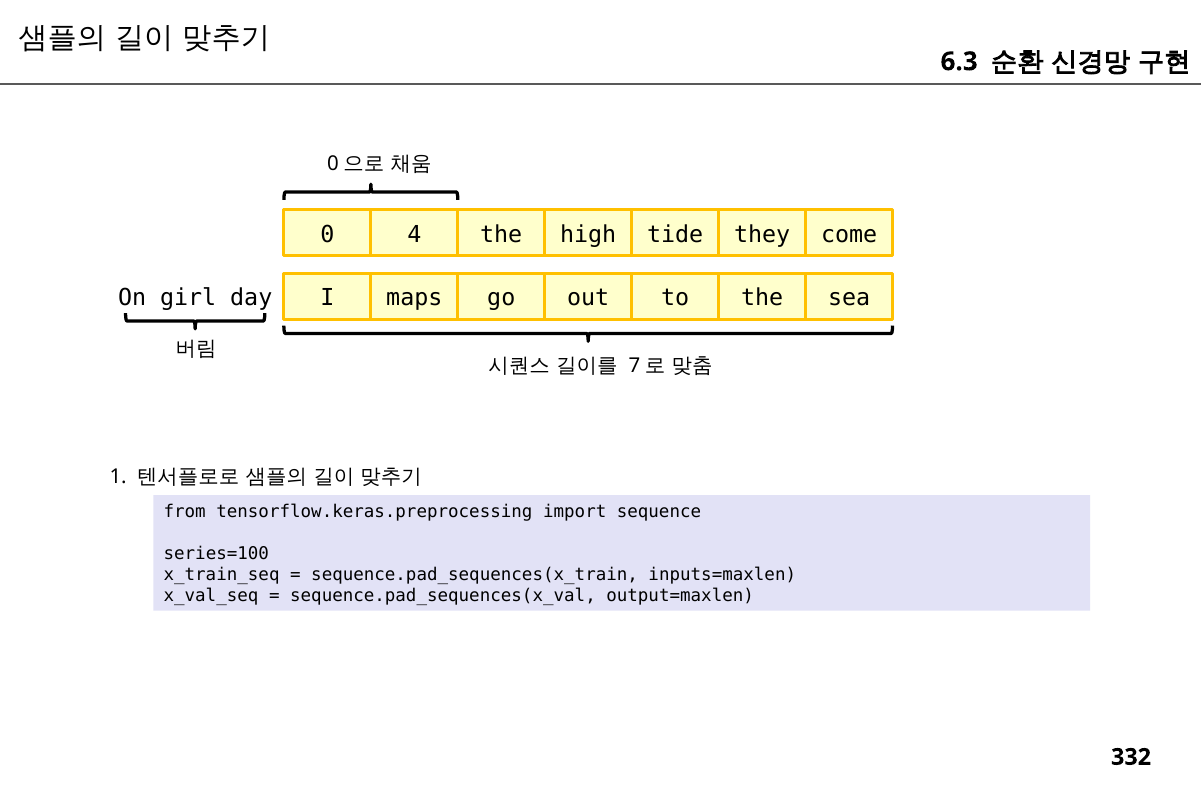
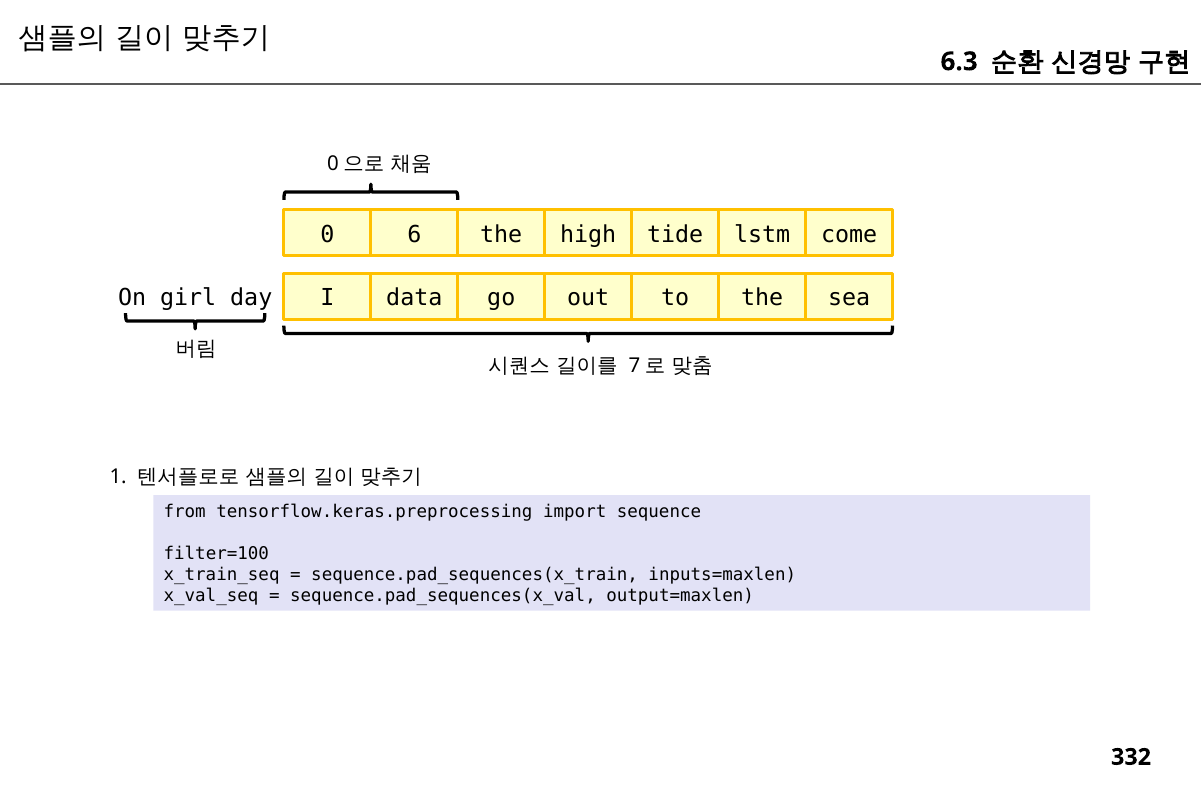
4: 4 -> 6
they: they -> lstm
maps: maps -> data
series=100: series=100 -> filter=100
